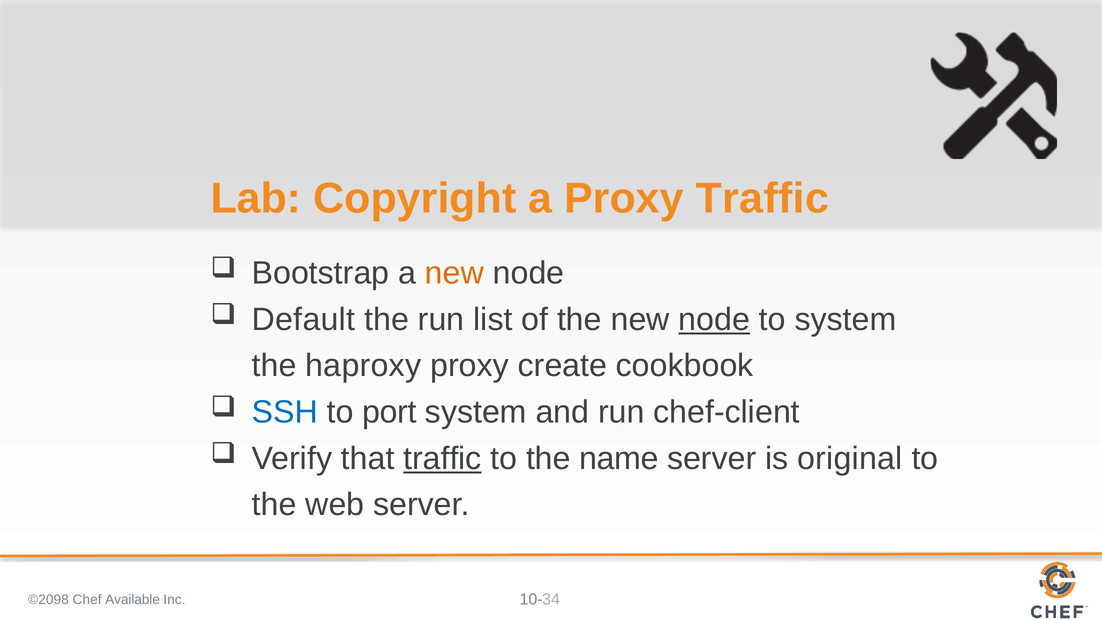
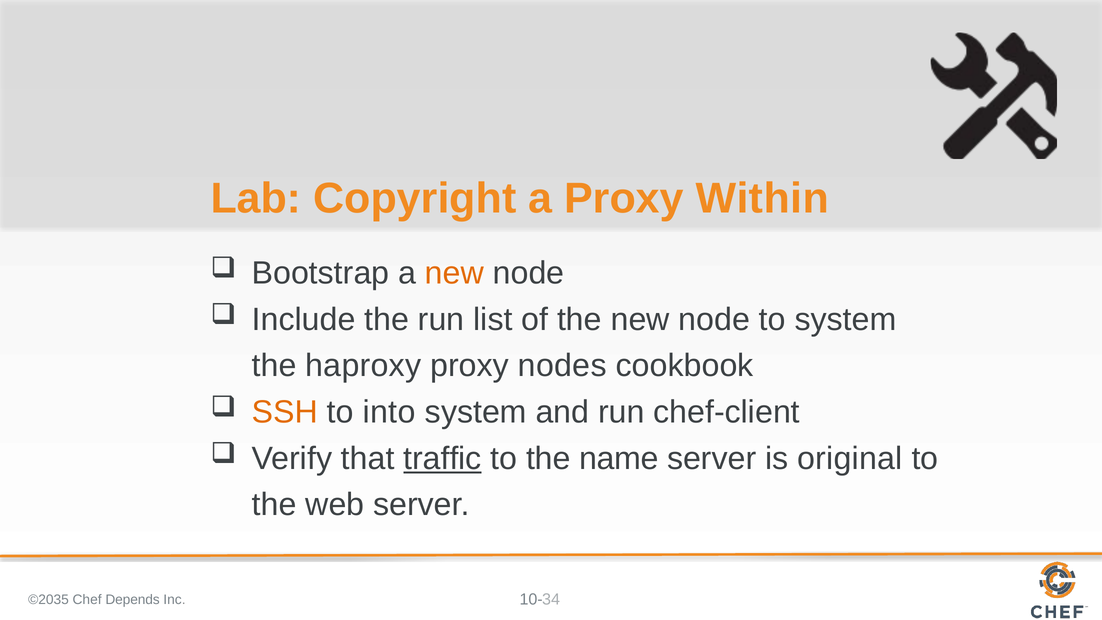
Proxy Traffic: Traffic -> Within
Default: Default -> Include
node at (714, 319) underline: present -> none
create: create -> nodes
SSH colour: blue -> orange
port: port -> into
©2098: ©2098 -> ©2035
Available: Available -> Depends
